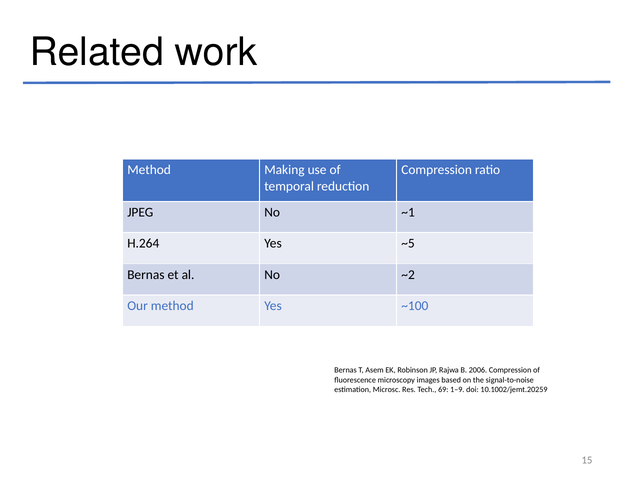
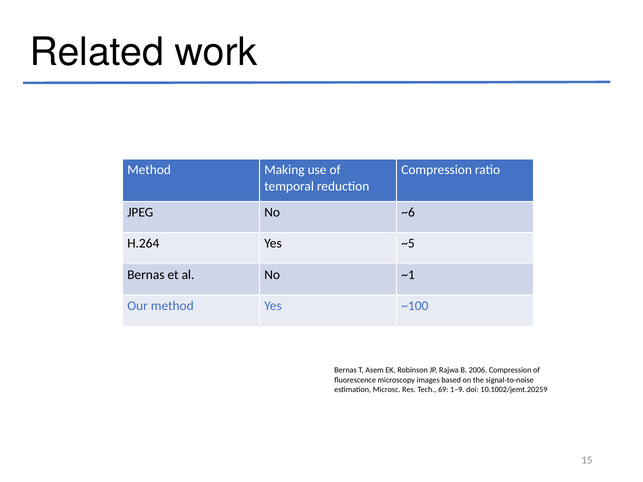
~1: ~1 -> ~6
~2: ~2 -> ~1
